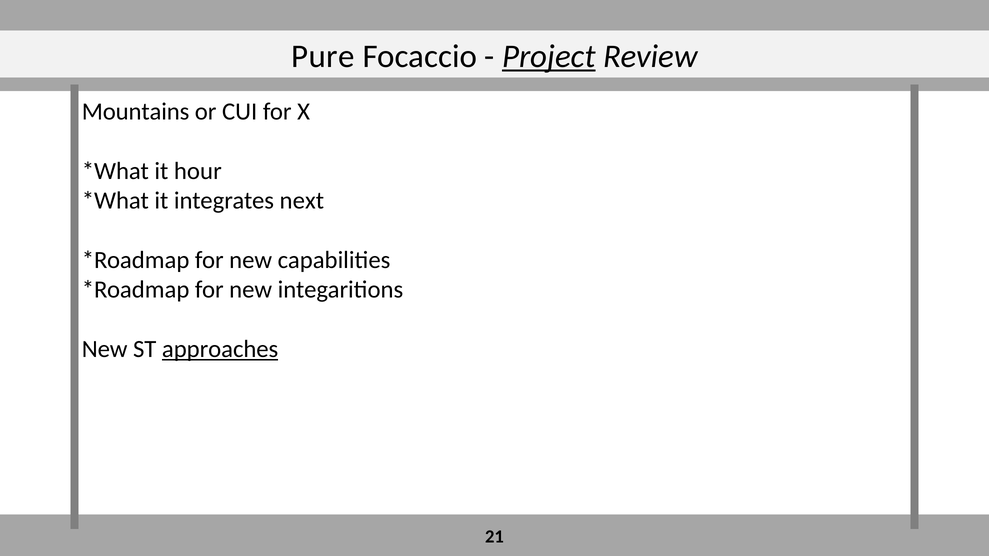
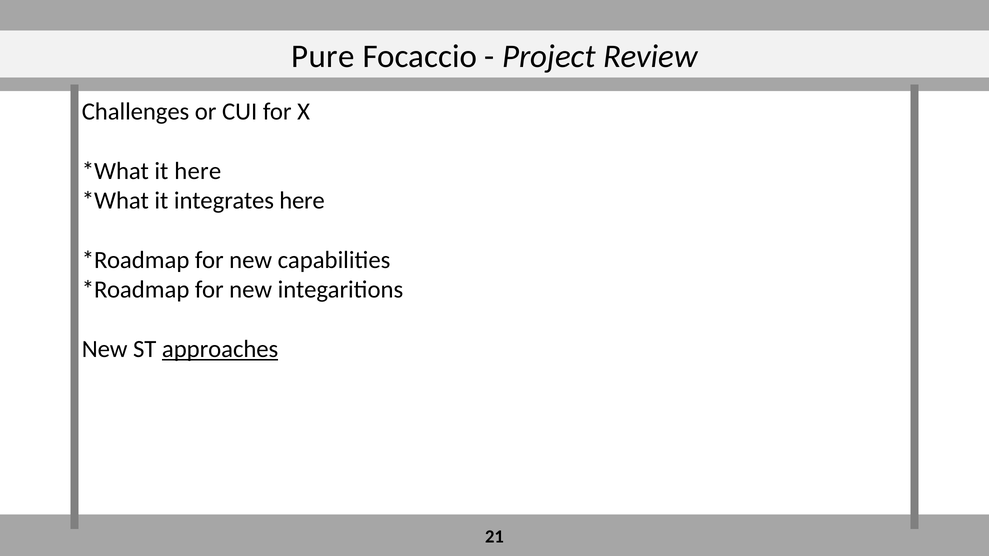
Project underline: present -> none
Mountains: Mountains -> Challenges
it hour: hour -> here
integrates next: next -> here
